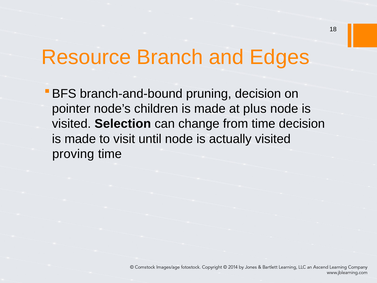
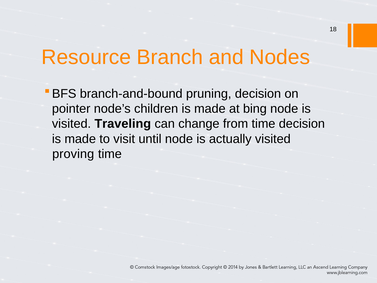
Edges: Edges -> Nodes
plus: plus -> bing
Selection: Selection -> Traveling
